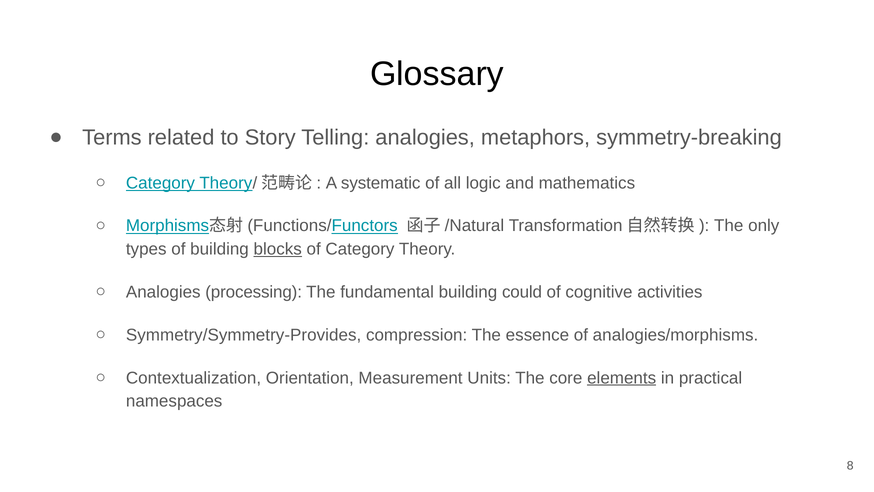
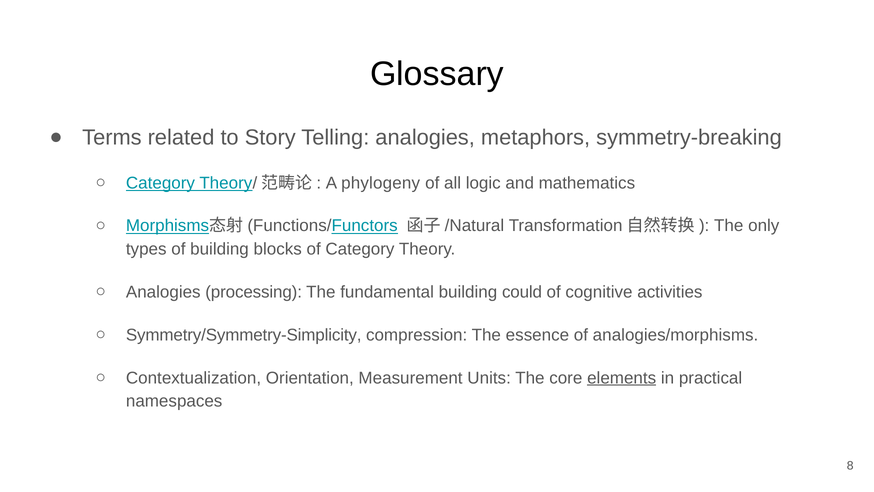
systematic: systematic -> phylogeny
blocks underline: present -> none
Symmetry/Symmetry-Provides: Symmetry/Symmetry-Provides -> Symmetry/Symmetry-Simplicity
